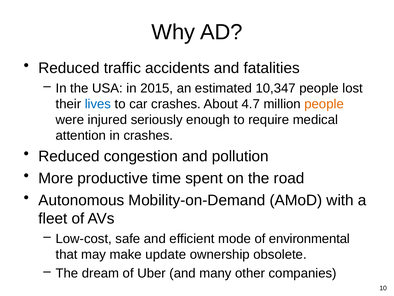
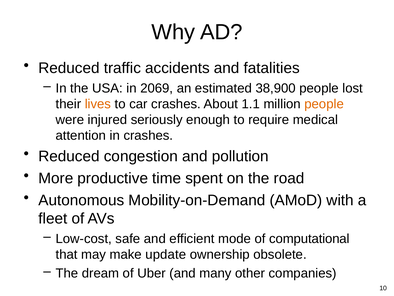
2015: 2015 -> 2069
10,347: 10,347 -> 38,900
lives colour: blue -> orange
4.7: 4.7 -> 1.1
environmental: environmental -> computational
